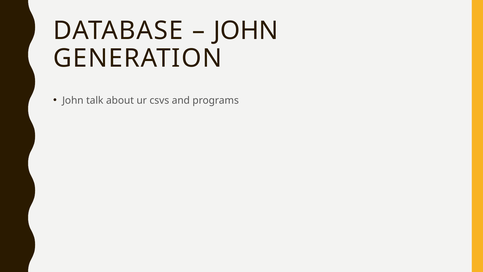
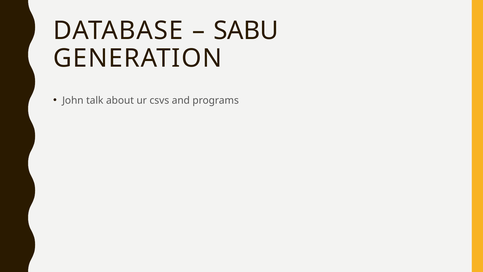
JOHN at (246, 31): JOHN -> SABU
